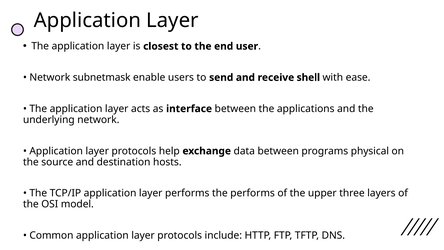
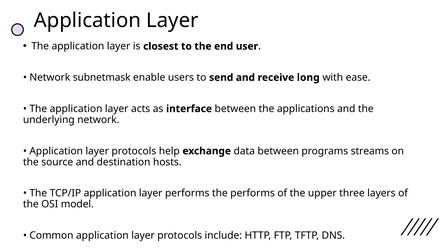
shell: shell -> long
physical: physical -> streams
